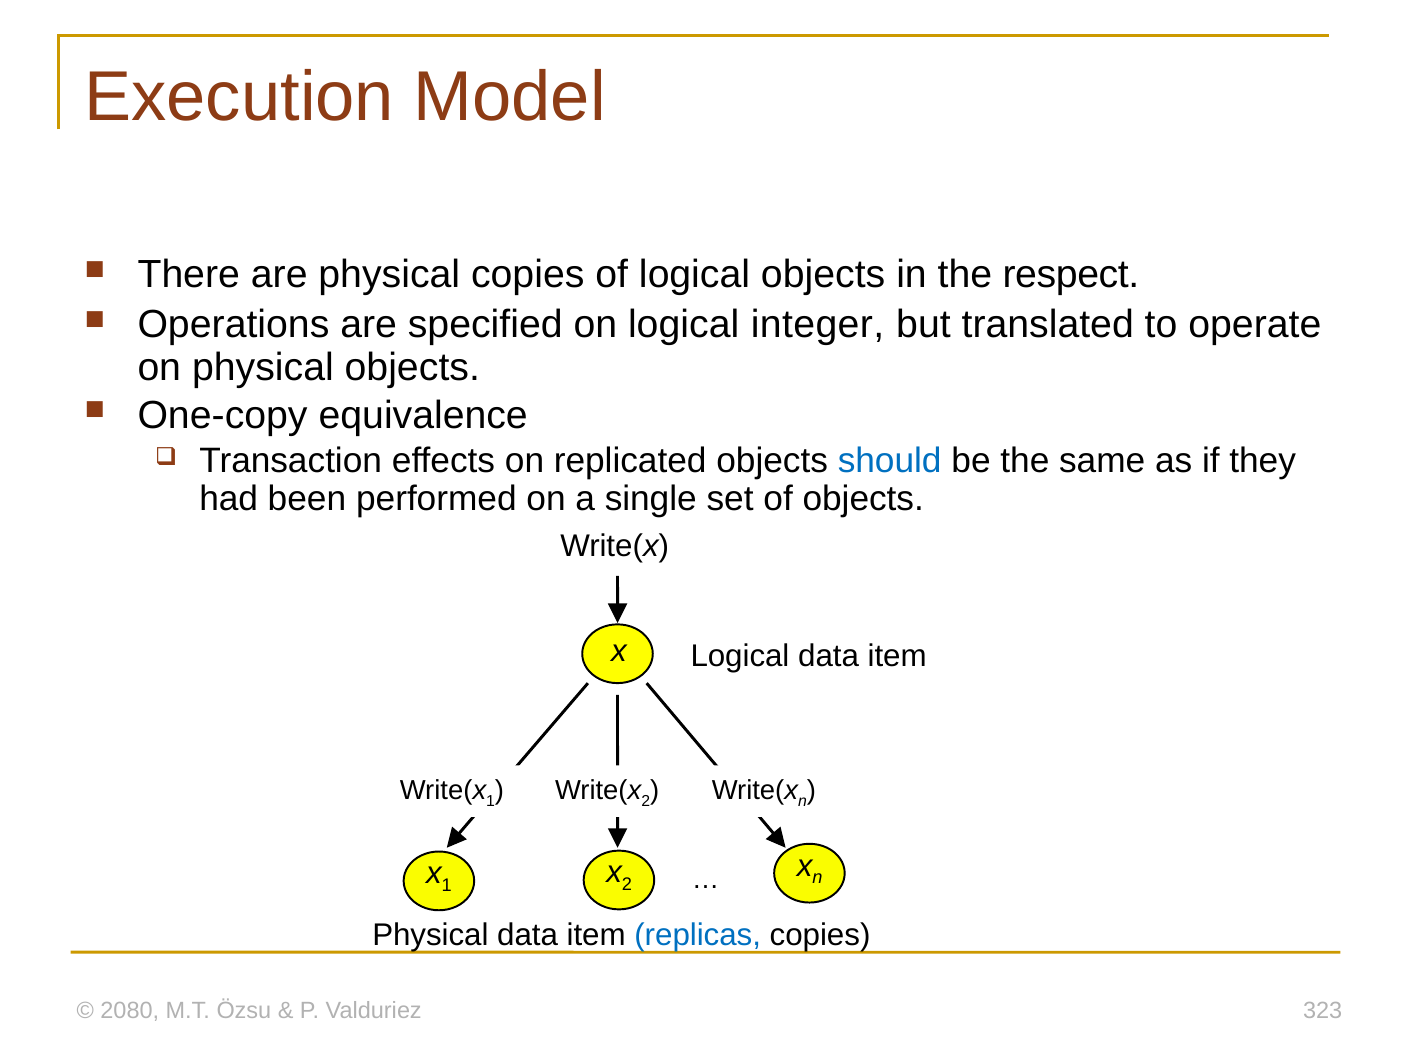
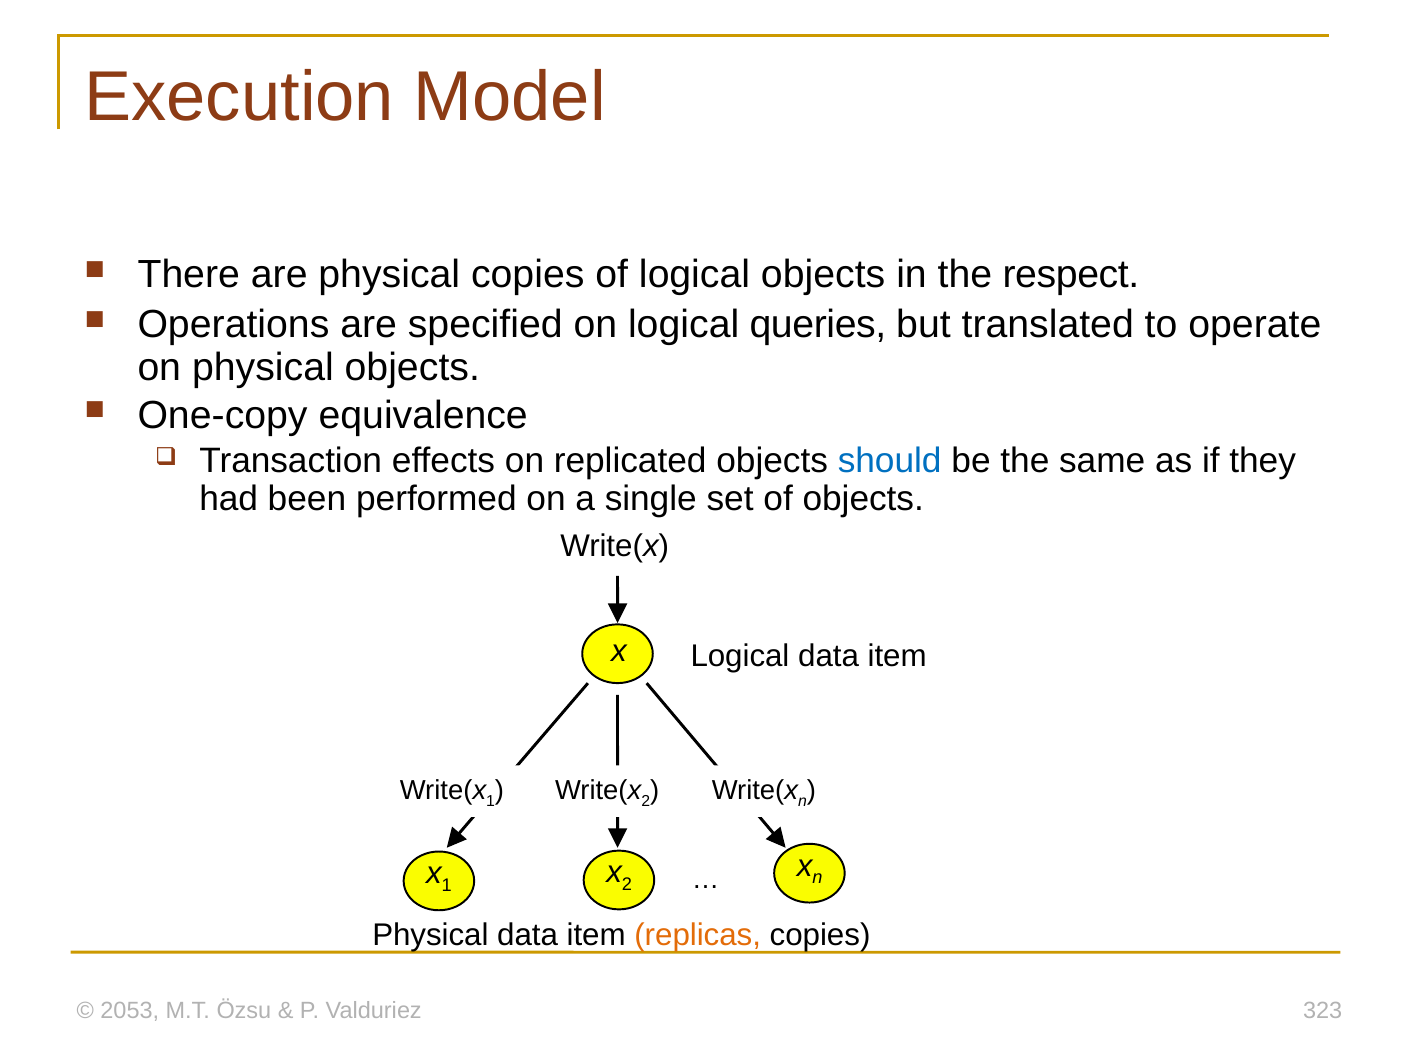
integer: integer -> queries
replicas colour: blue -> orange
2080: 2080 -> 2053
